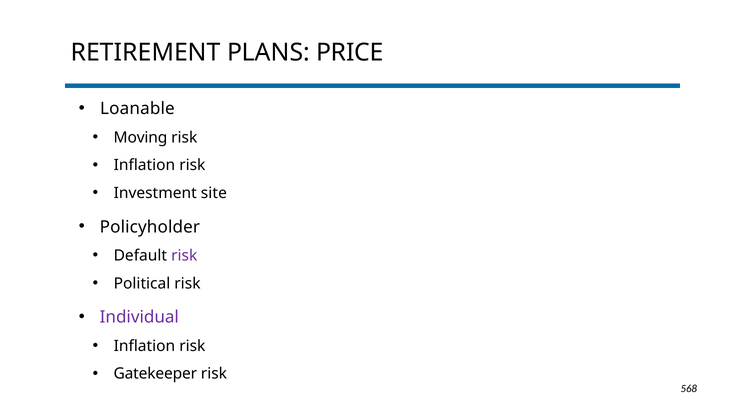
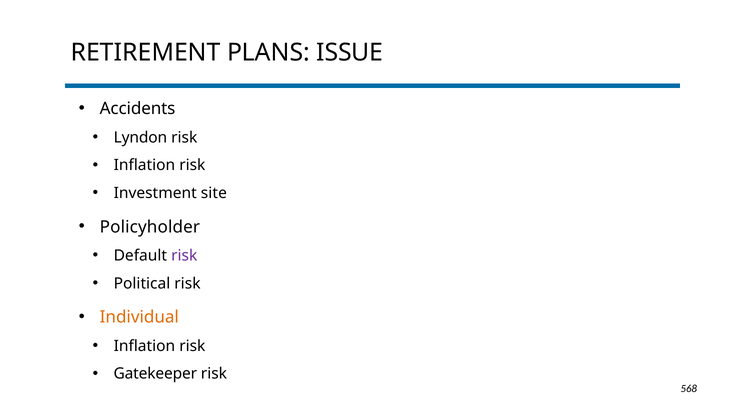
PRICE: PRICE -> ISSUE
Loanable: Loanable -> Accidents
Moving: Moving -> Lyndon
Individual colour: purple -> orange
